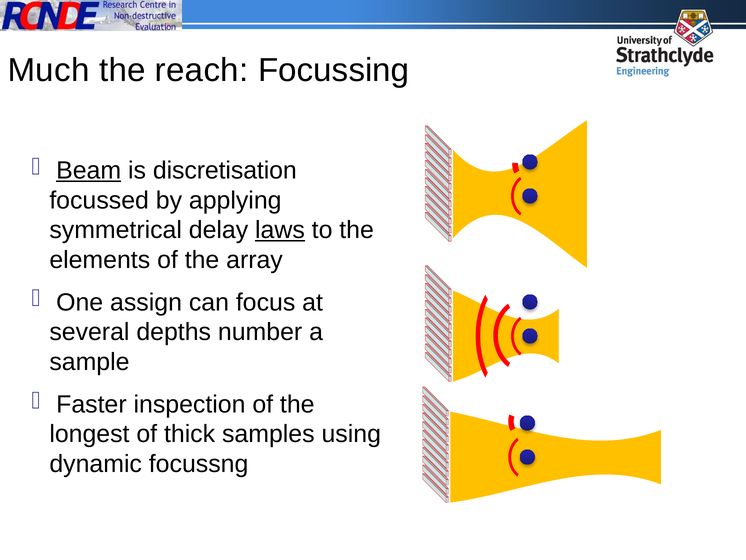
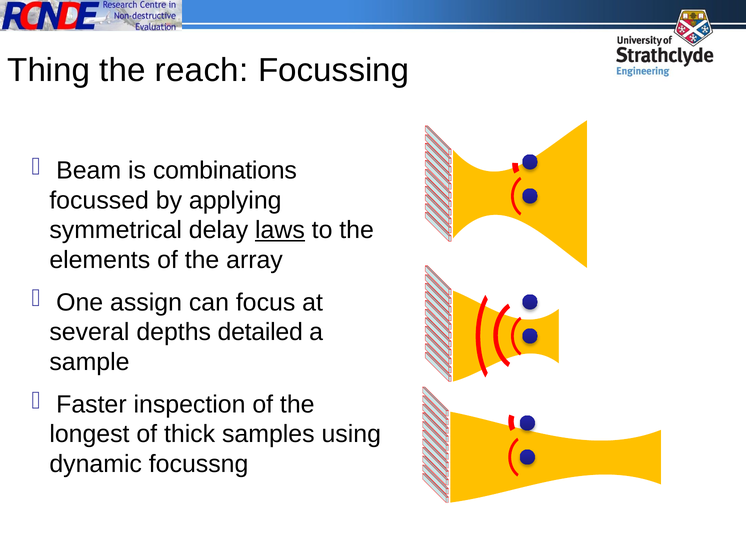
Much: Much -> Thing
Beam underline: present -> none
discretisation: discretisation -> combinations
number: number -> detailed
